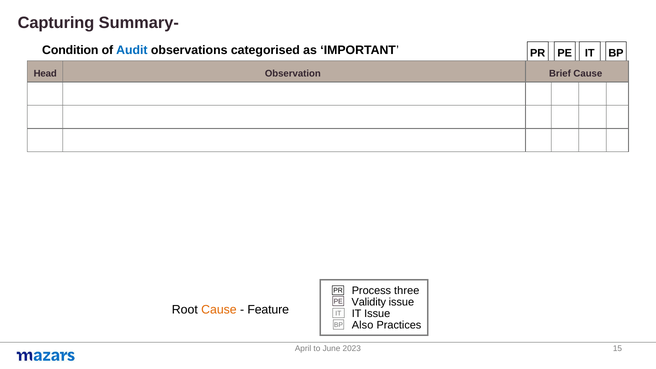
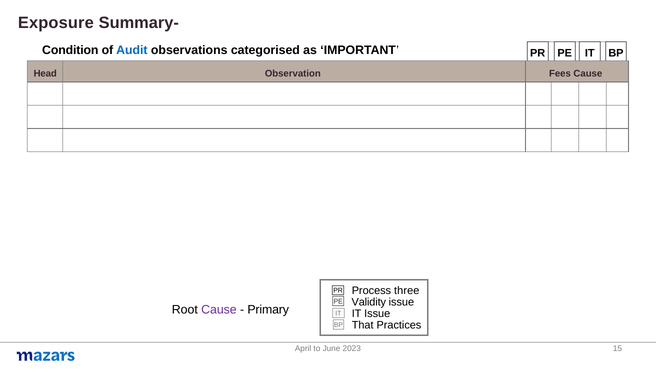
Capturing: Capturing -> Exposure
Brief: Brief -> Fees
Cause at (219, 310) colour: orange -> purple
Feature: Feature -> Primary
Also: Also -> That
